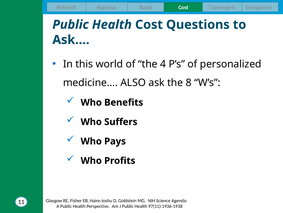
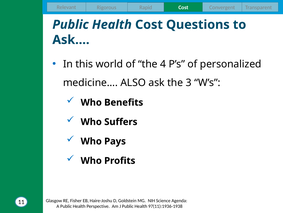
8: 8 -> 3
